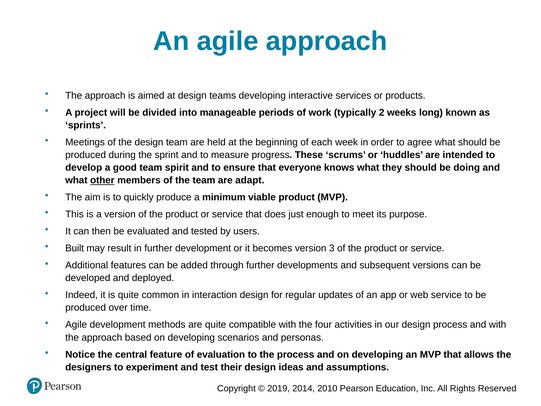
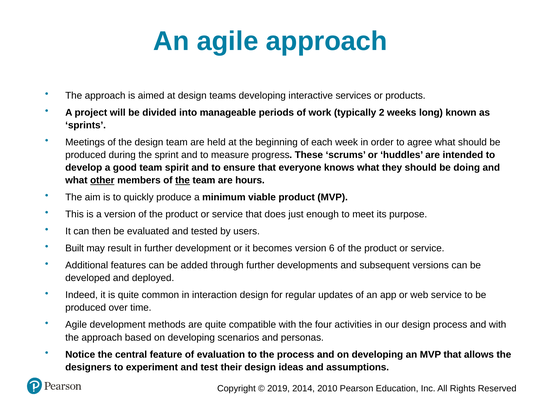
the at (183, 180) underline: none -> present
adapt: adapt -> hours
3: 3 -> 6
